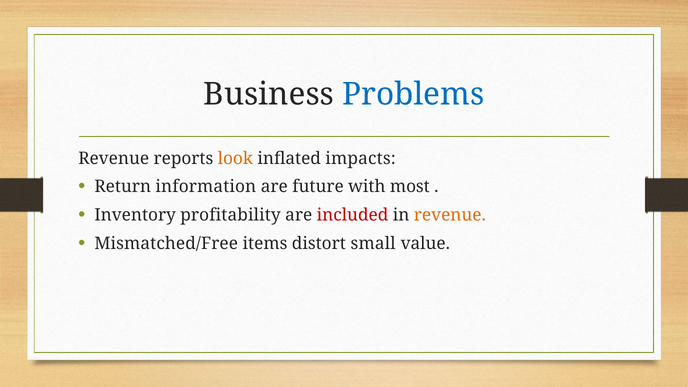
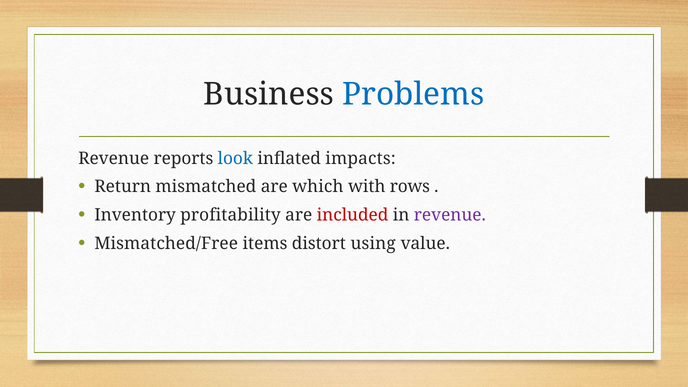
look colour: orange -> blue
information: information -> mismatched
future: future -> which
most: most -> rows
revenue at (450, 215) colour: orange -> purple
small: small -> using
